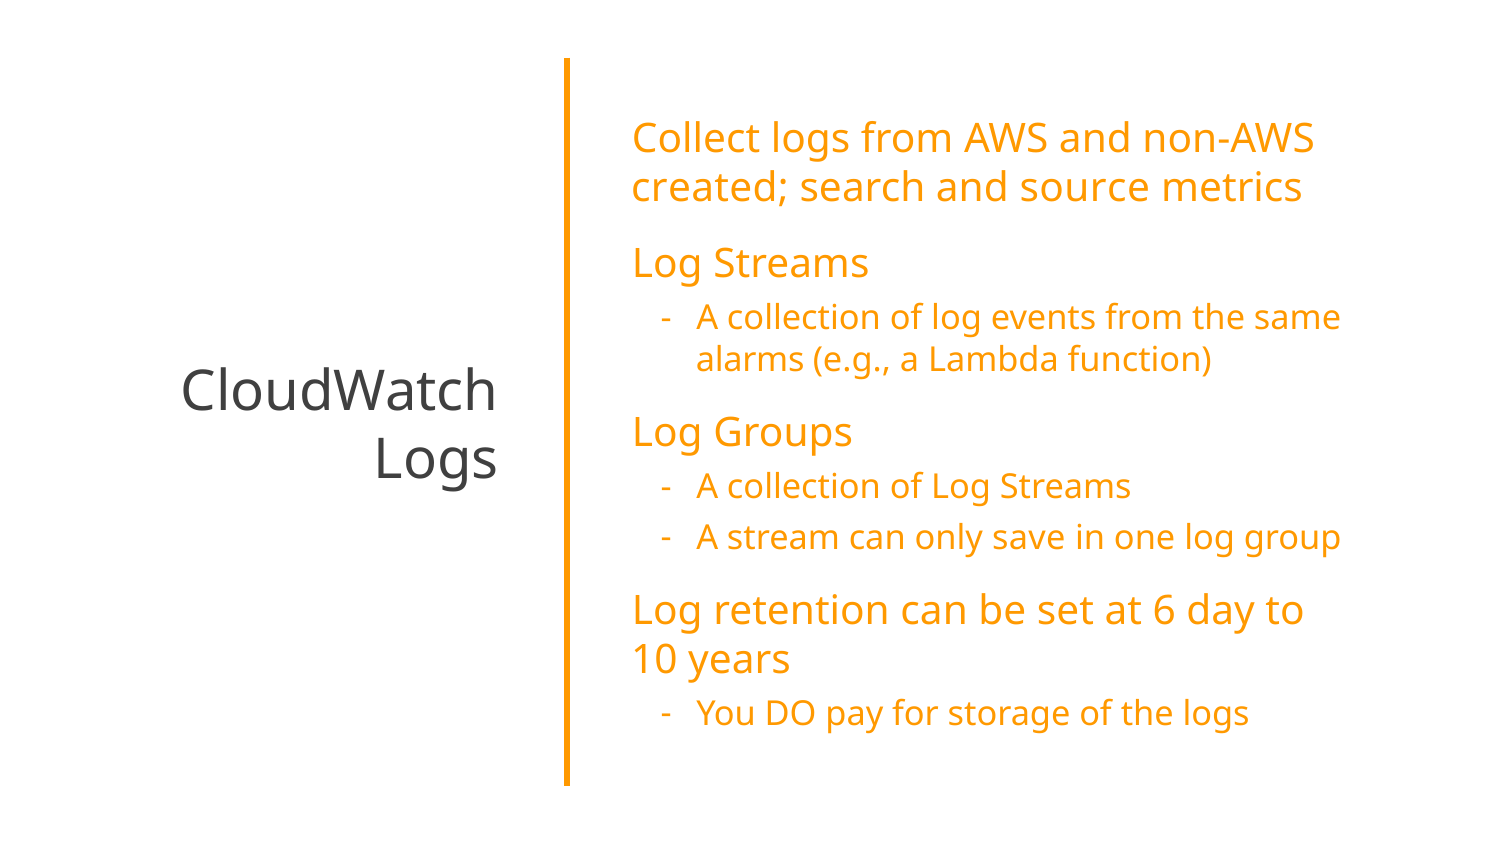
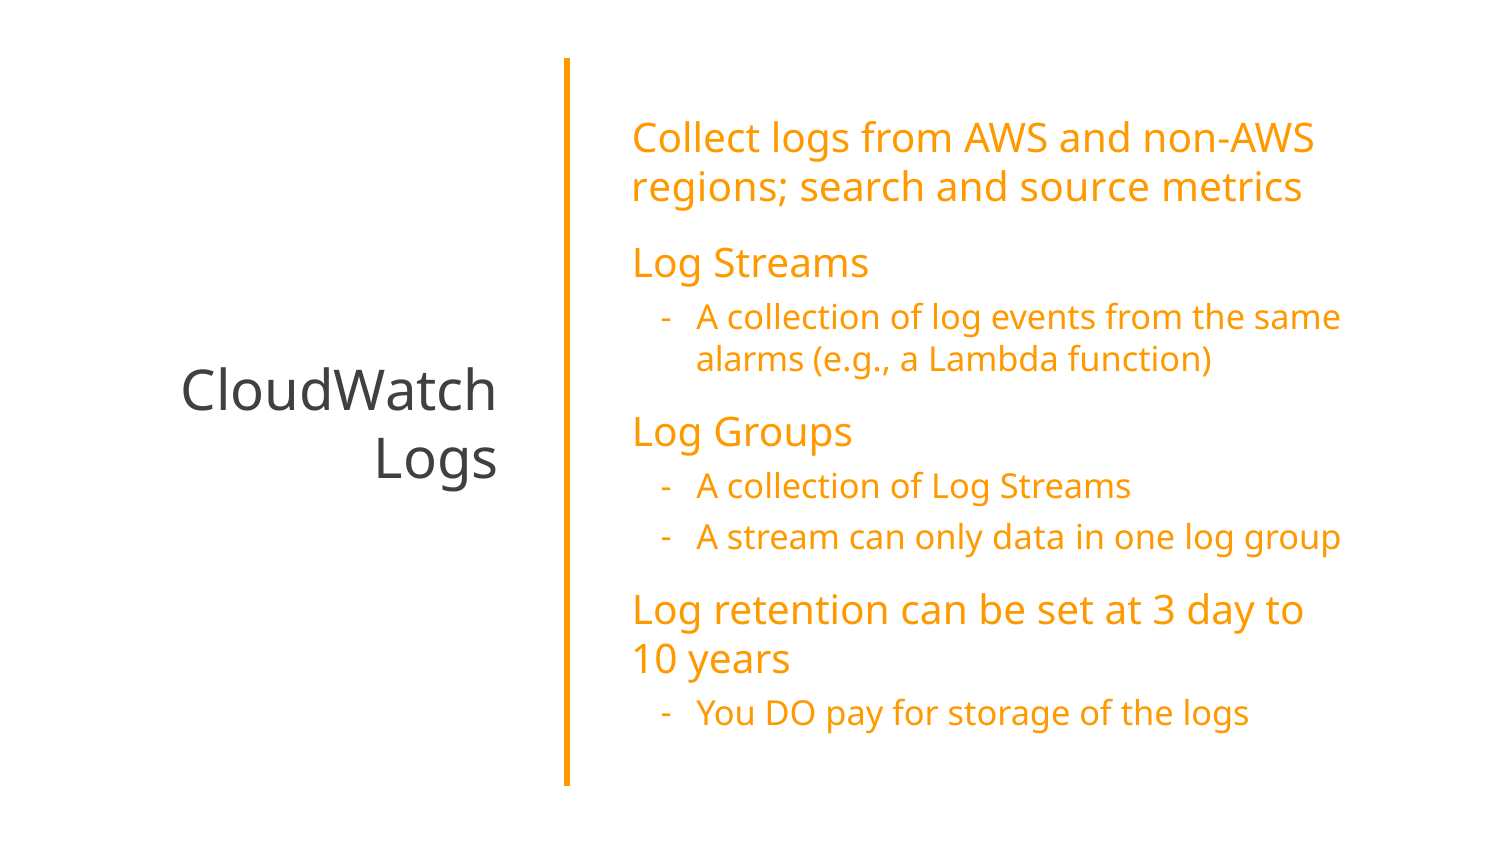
created: created -> regions
save: save -> data
6: 6 -> 3
